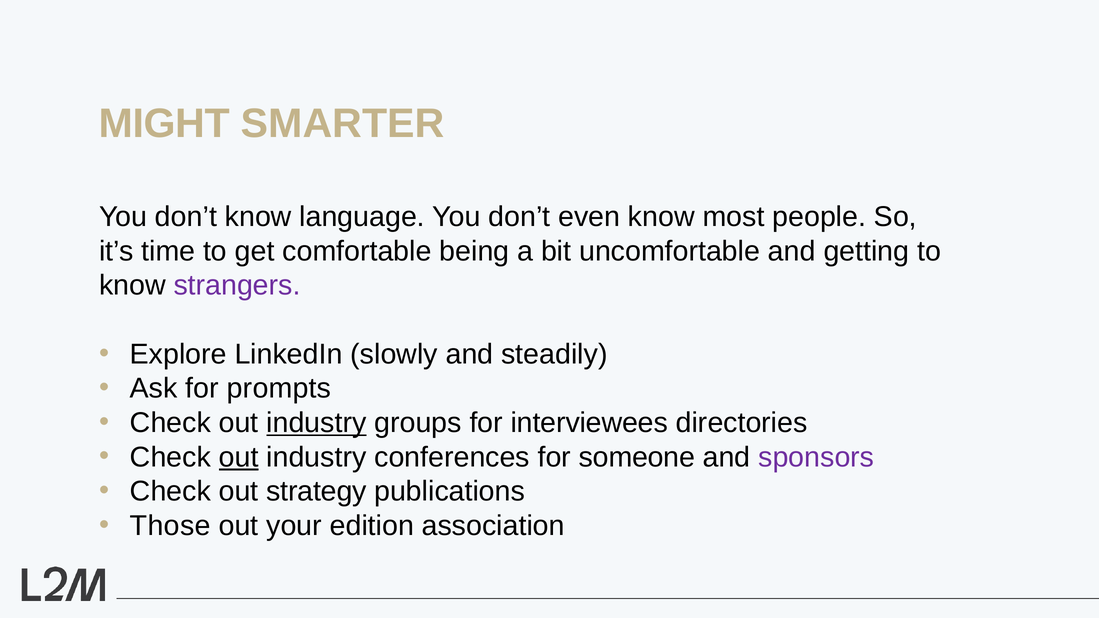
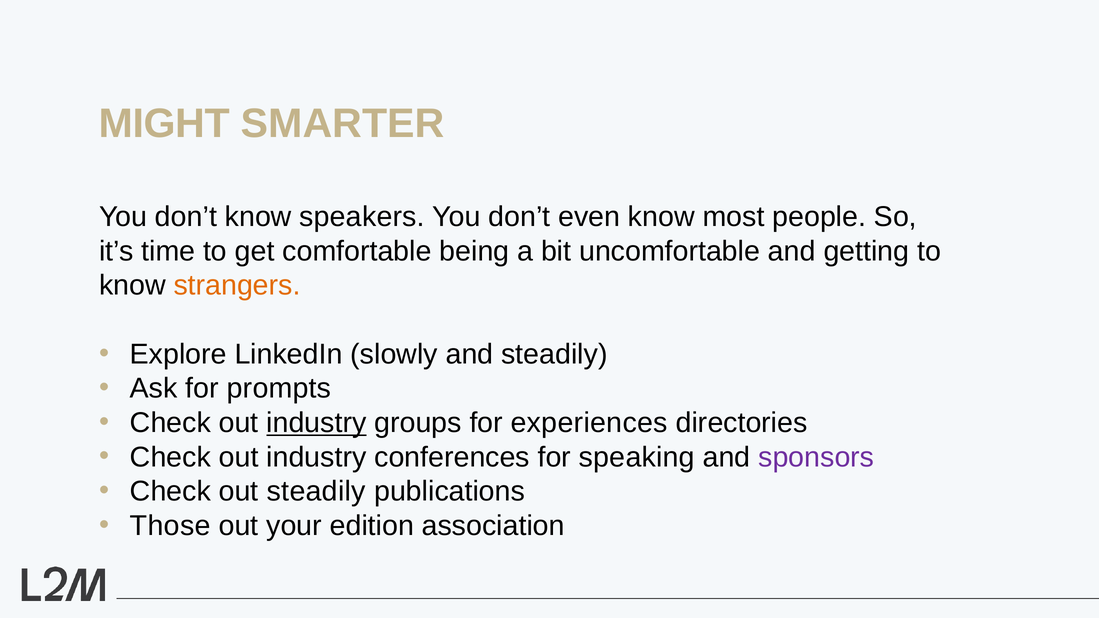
language: language -> speakers
strangers colour: purple -> orange
interviewees: interviewees -> experiences
out at (239, 457) underline: present -> none
someone: someone -> speaking
out strategy: strategy -> steadily
